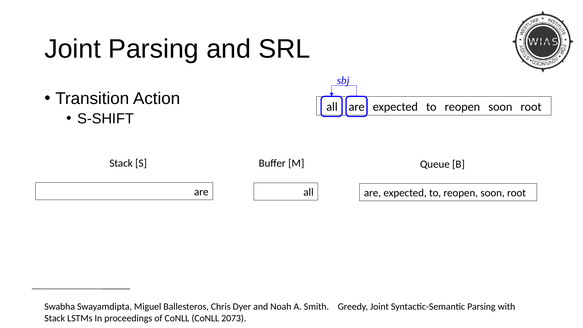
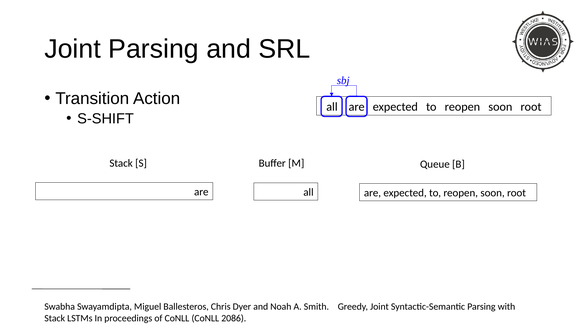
2073: 2073 -> 2086
